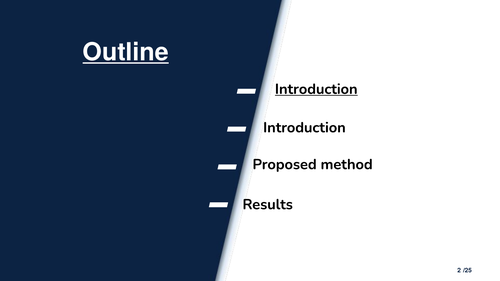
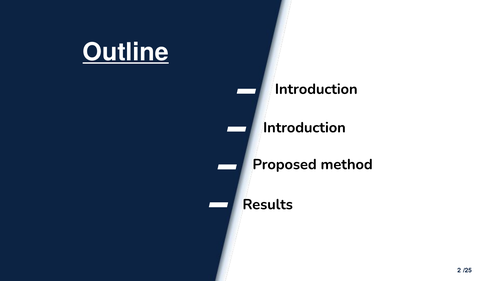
Introduction at (316, 89) underline: present -> none
